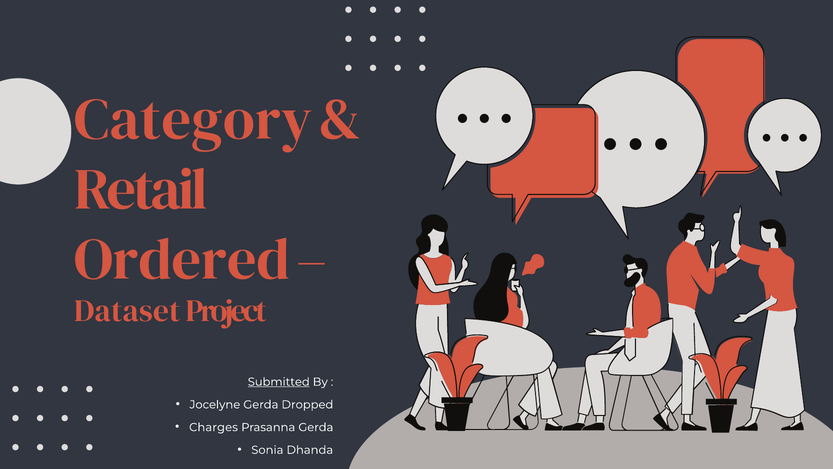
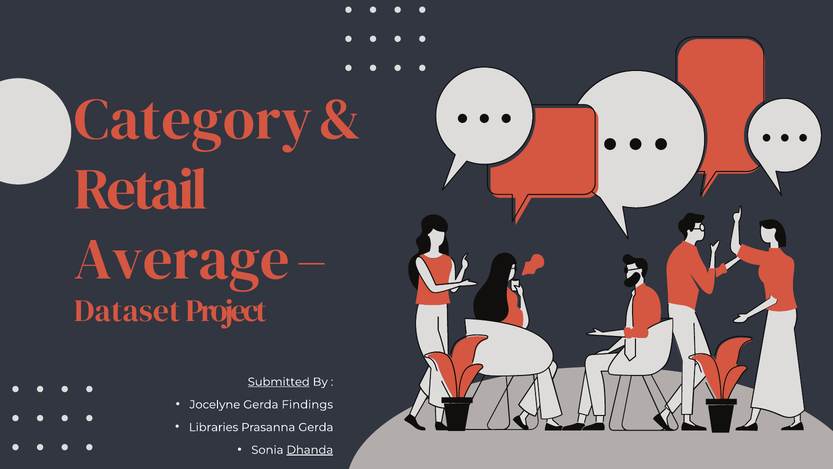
Ordered: Ordered -> Average
Dropped: Dropped -> Findings
Charges: Charges -> Libraries
Dhanda underline: none -> present
